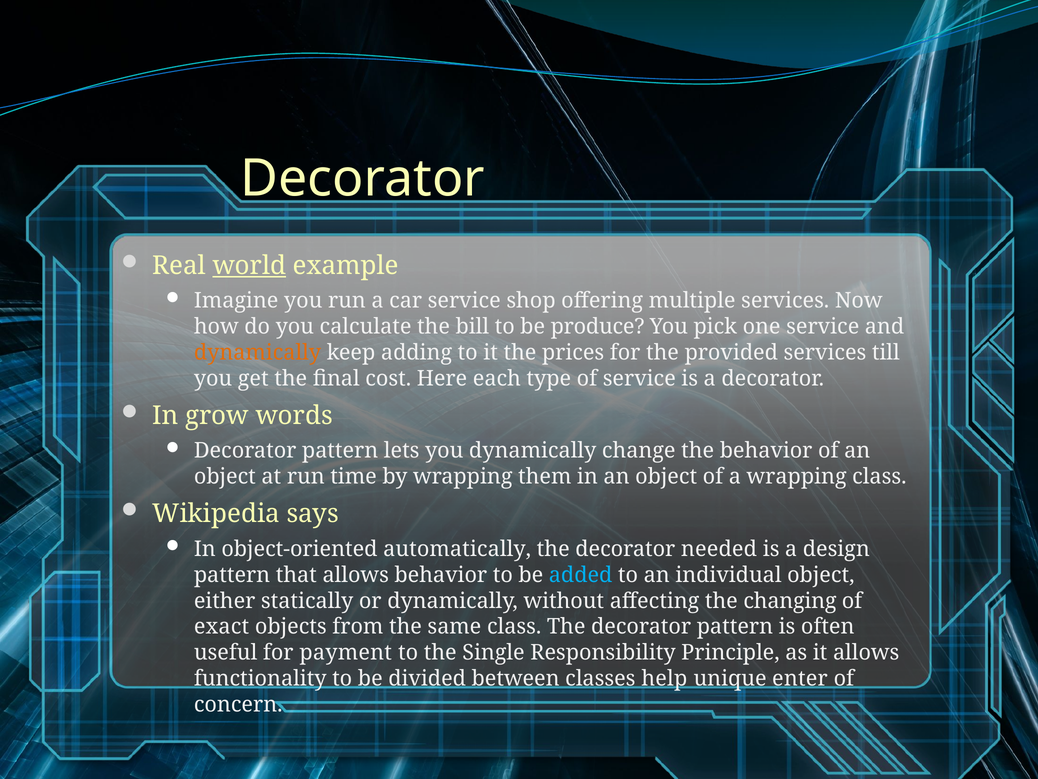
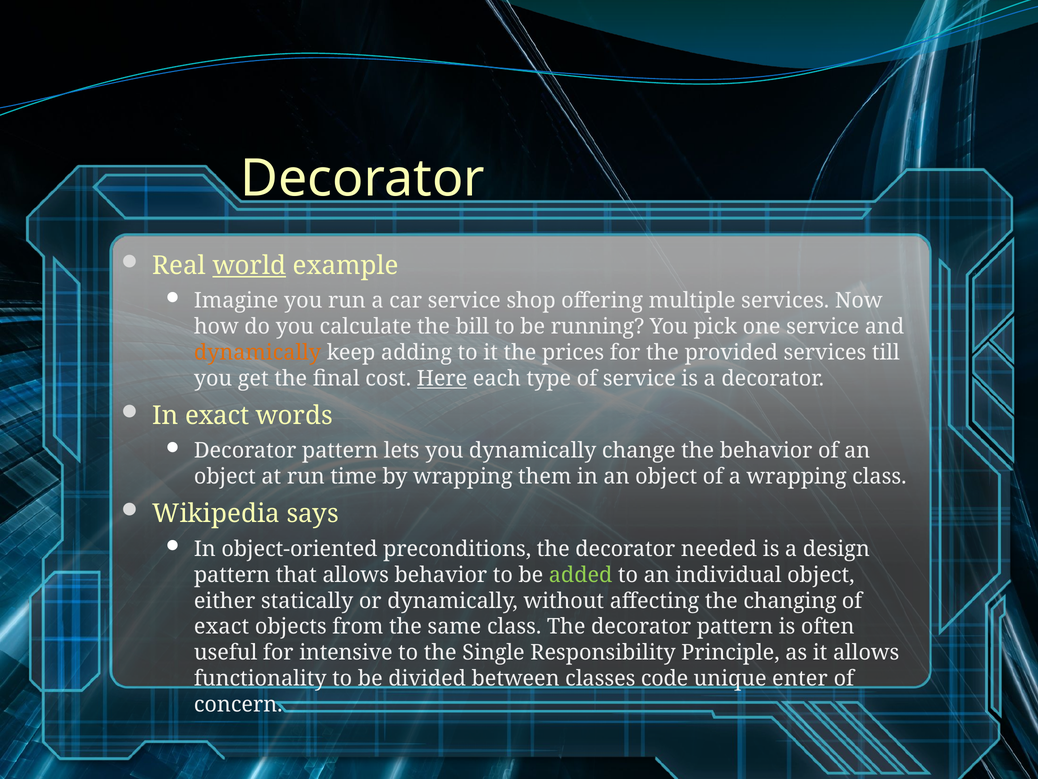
produce: produce -> running
Here underline: none -> present
In grow: grow -> exact
automatically: automatically -> preconditions
added colour: light blue -> light green
payment: payment -> intensive
help: help -> code
